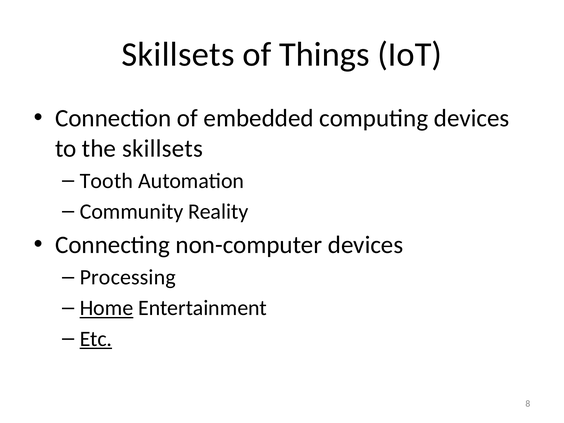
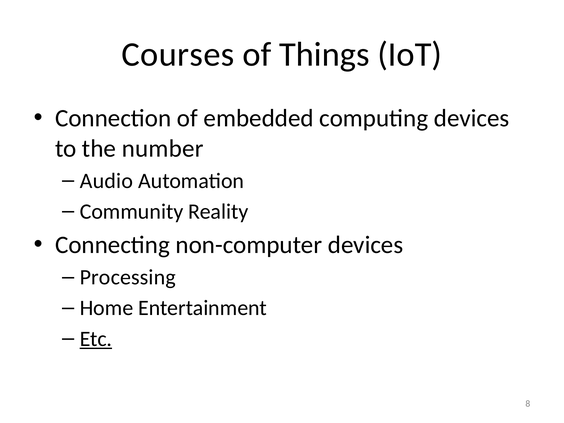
Skillsets at (178, 55): Skillsets -> Courses
the skillsets: skillsets -> number
Tooth: Tooth -> Audio
Home underline: present -> none
